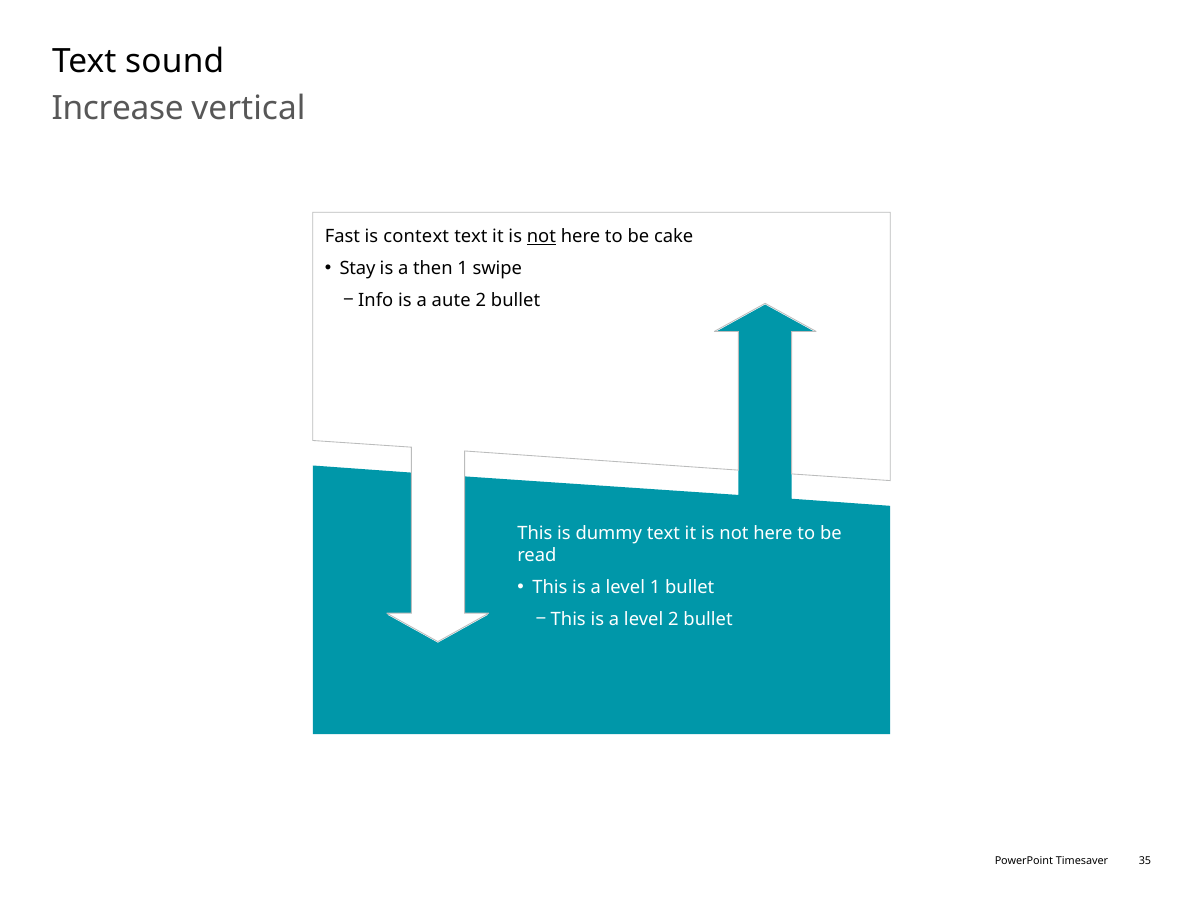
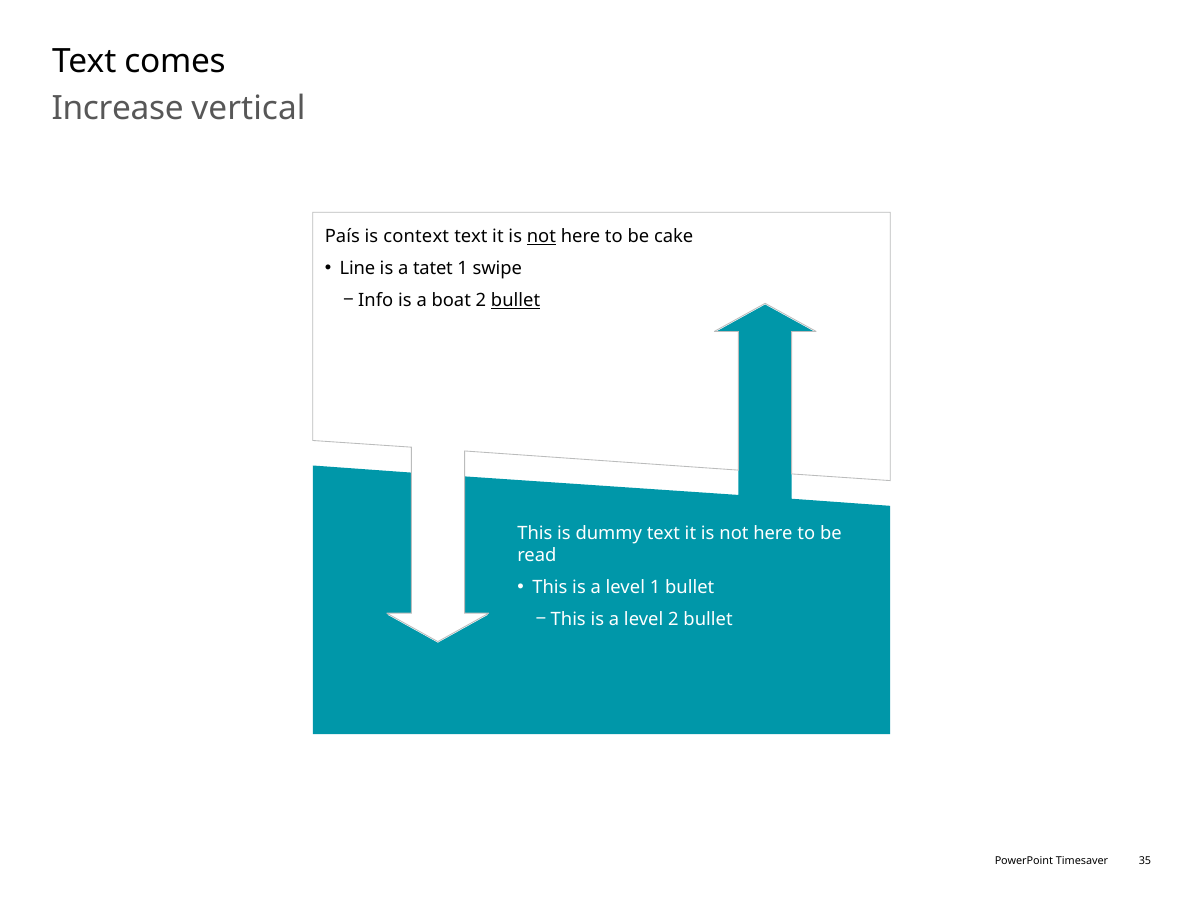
sound: sound -> comes
Fast: Fast -> País
Stay: Stay -> Line
then: then -> tatet
aute: aute -> boat
bullet at (516, 301) underline: none -> present
